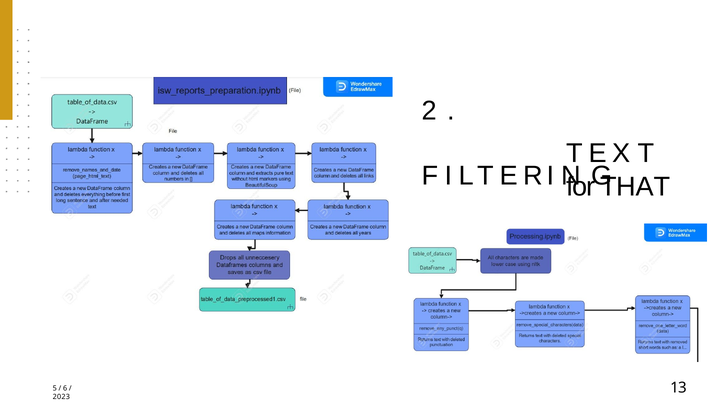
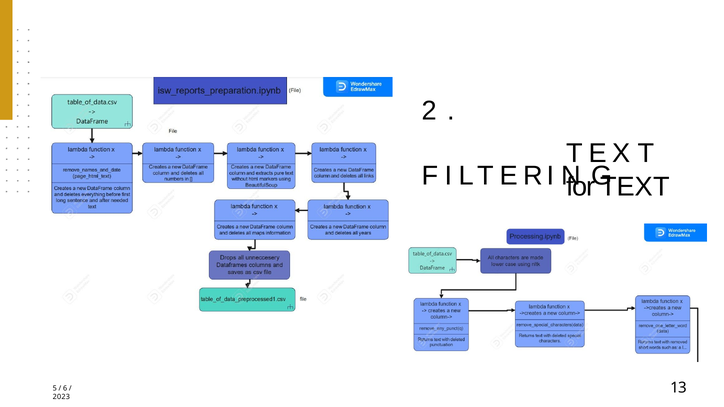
THAT: THAT -> TEXT
